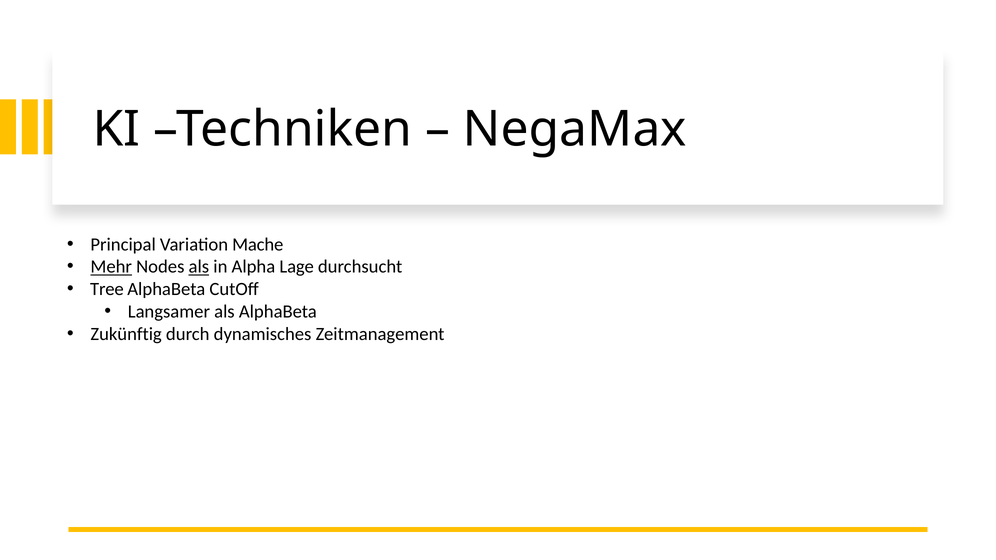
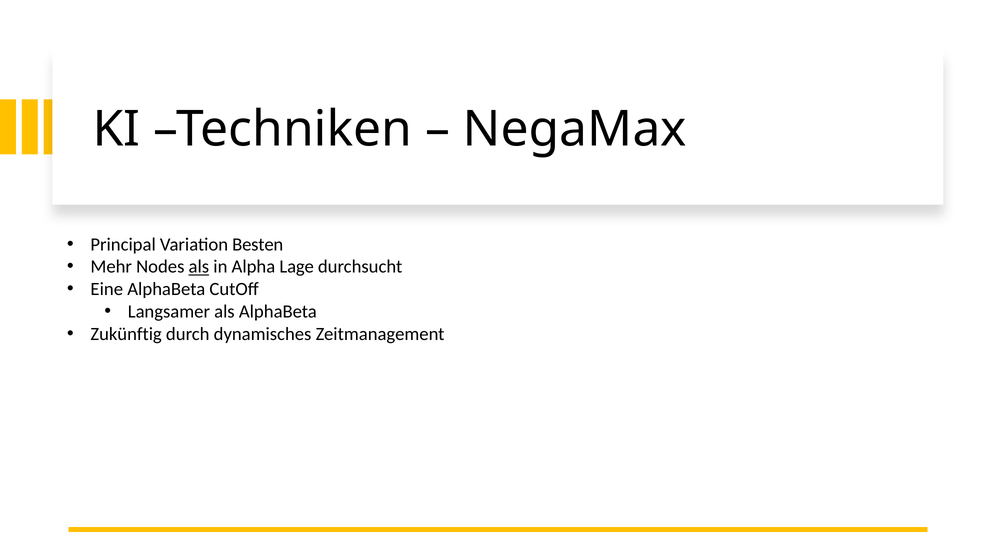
Mache: Mache -> Besten
Mehr underline: present -> none
Tree: Tree -> Eine
